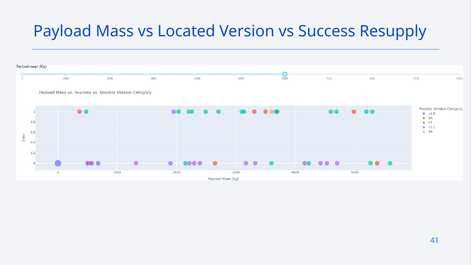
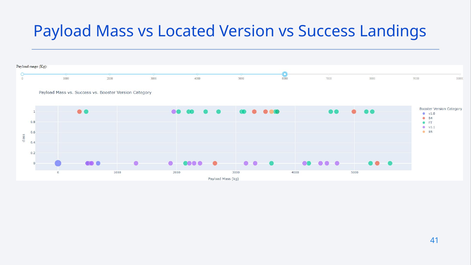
Resupply: Resupply -> Landings
